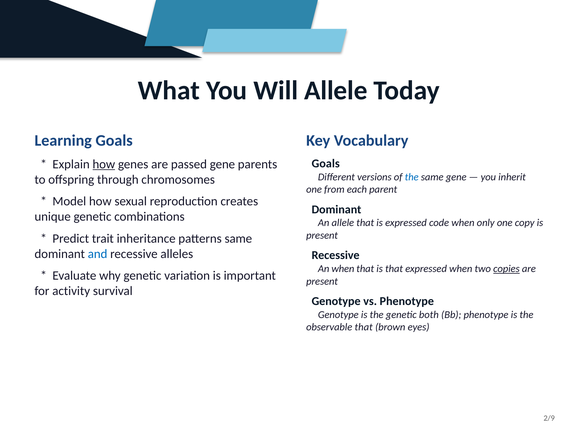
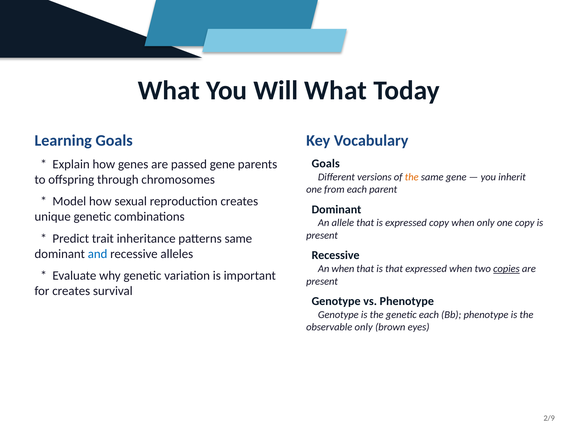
Will Allele: Allele -> What
how at (104, 164) underline: present -> none
the at (412, 177) colour: blue -> orange
expressed code: code -> copy
for activity: activity -> creates
genetic both: both -> each
observable that: that -> only
